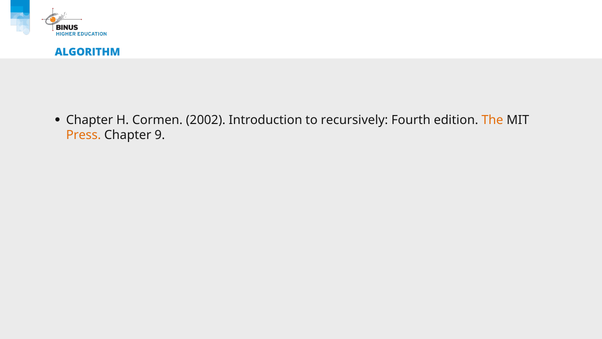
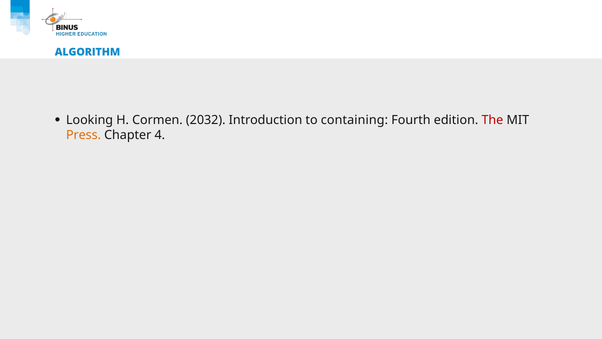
Chapter at (90, 120): Chapter -> Looking
2002: 2002 -> 2032
recursively: recursively -> containing
The colour: orange -> red
9: 9 -> 4
